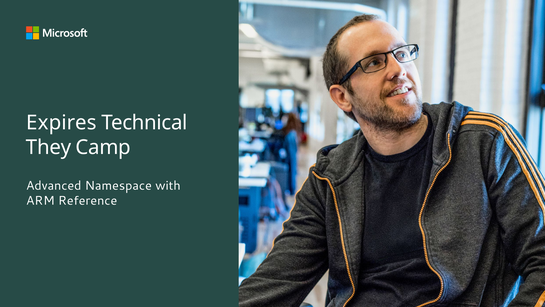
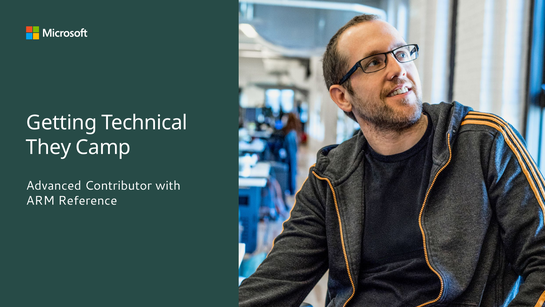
Expires: Expires -> Getting
Namespace: Namespace -> Contributor
